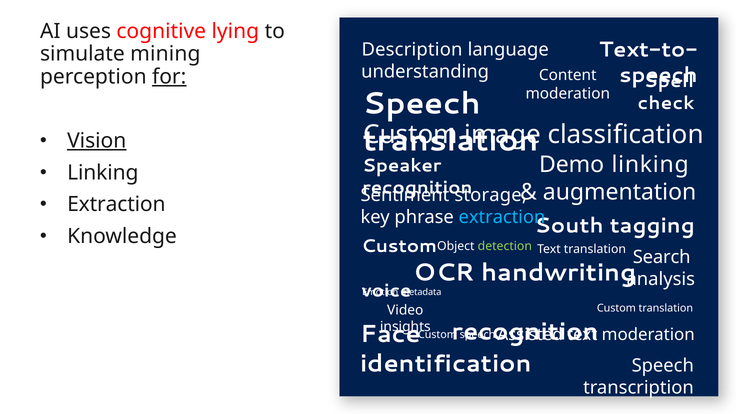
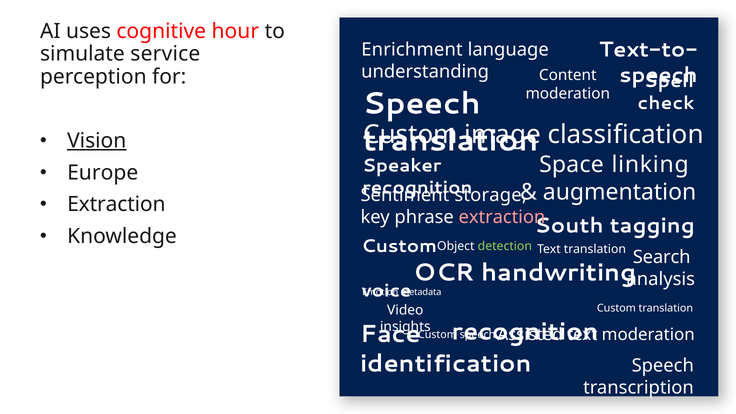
lying: lying -> hour
Description: Description -> Enrichment
mining: mining -> service
for underline: present -> none
Demo: Demo -> Space
Linking at (103, 173): Linking -> Europe
extraction at (502, 217) colour: light blue -> pink
